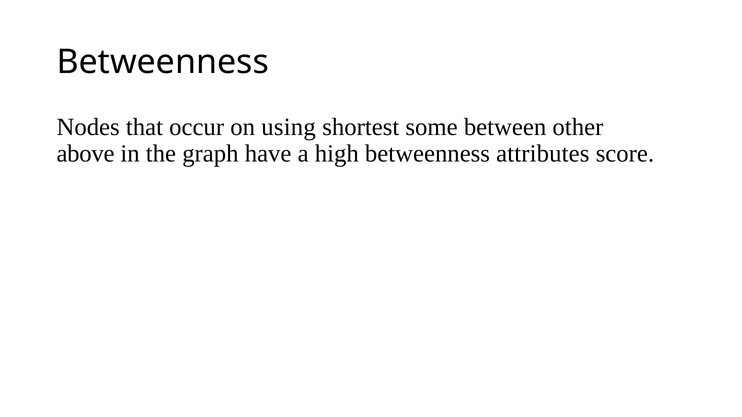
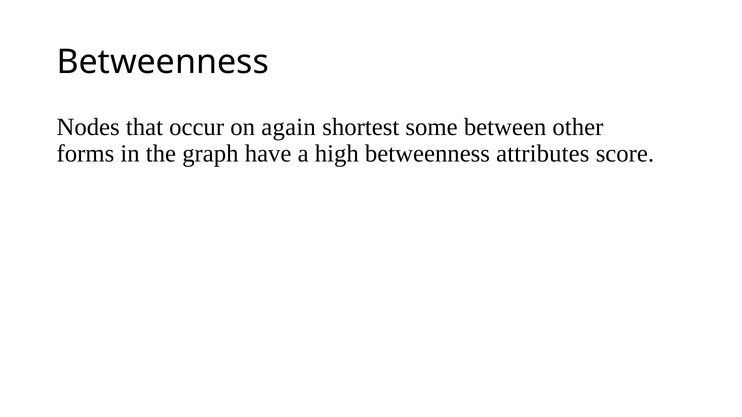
using: using -> again
above: above -> forms
